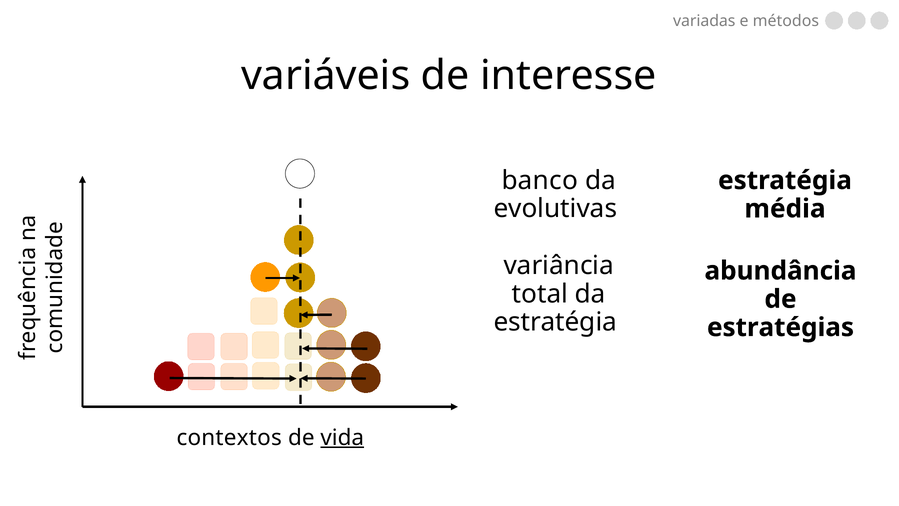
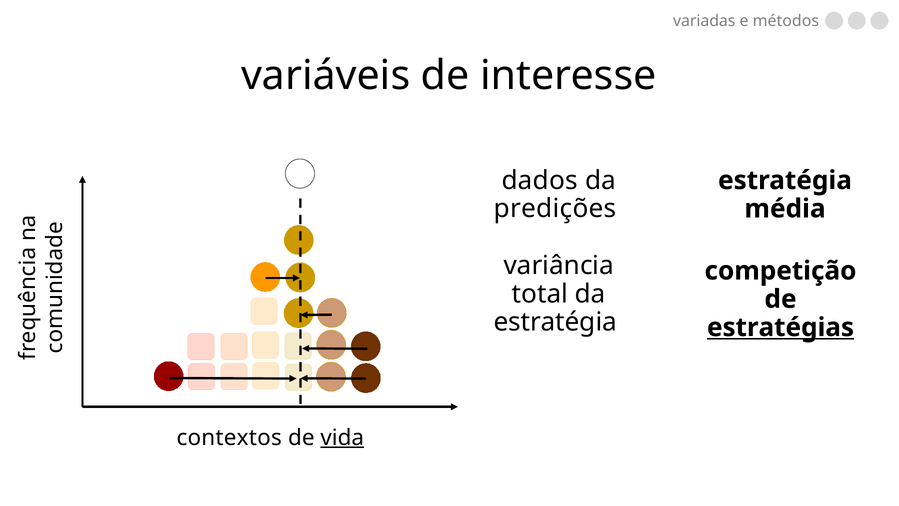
banco: banco -> dados
evolutivas: evolutivas -> predições
abundância: abundância -> competição
estratégias underline: none -> present
